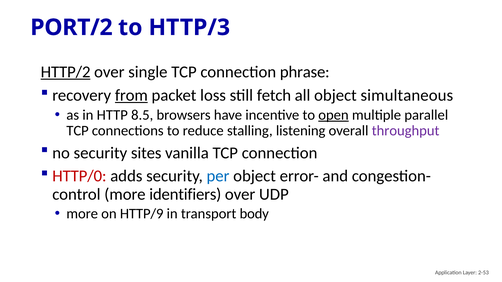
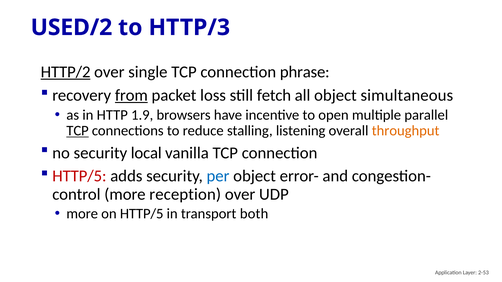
PORT/2: PORT/2 -> USED/2
8.5: 8.5 -> 1.9
open underline: present -> none
TCP at (78, 131) underline: none -> present
throughput colour: purple -> orange
sites: sites -> local
HTTP/0 at (79, 176): HTTP/0 -> HTTP/5
identifiers: identifiers -> reception
on HTTP/9: HTTP/9 -> HTTP/5
body: body -> both
